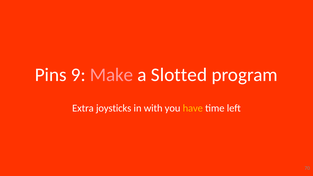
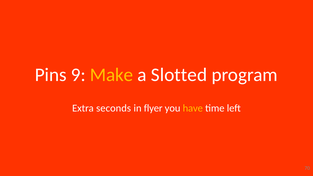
Make colour: pink -> yellow
joysticks: joysticks -> seconds
with: with -> flyer
